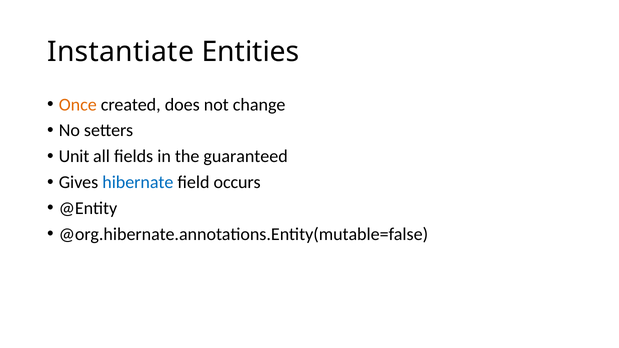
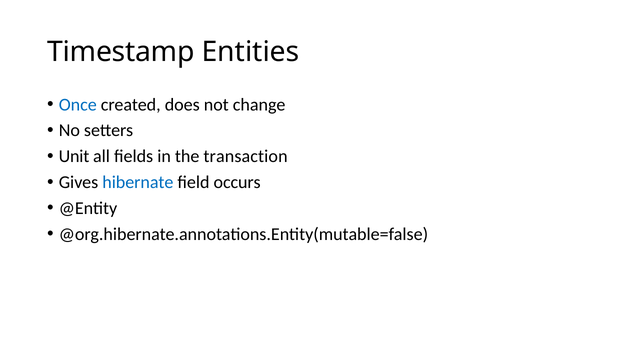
Instantiate: Instantiate -> Timestamp
Once colour: orange -> blue
guaranteed: guaranteed -> transaction
